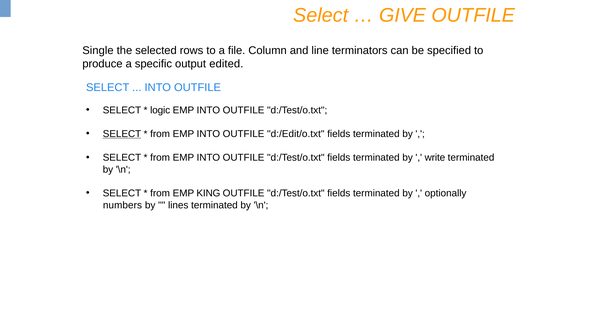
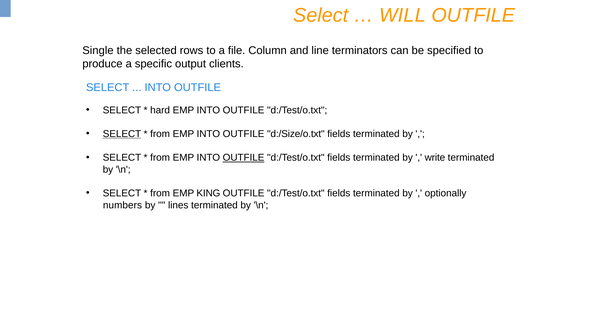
GIVE: GIVE -> WILL
edited: edited -> clients
logic: logic -> hard
d:/Edit/o.txt: d:/Edit/o.txt -> d:/Size/o.txt
OUTFILE at (244, 158) underline: none -> present
